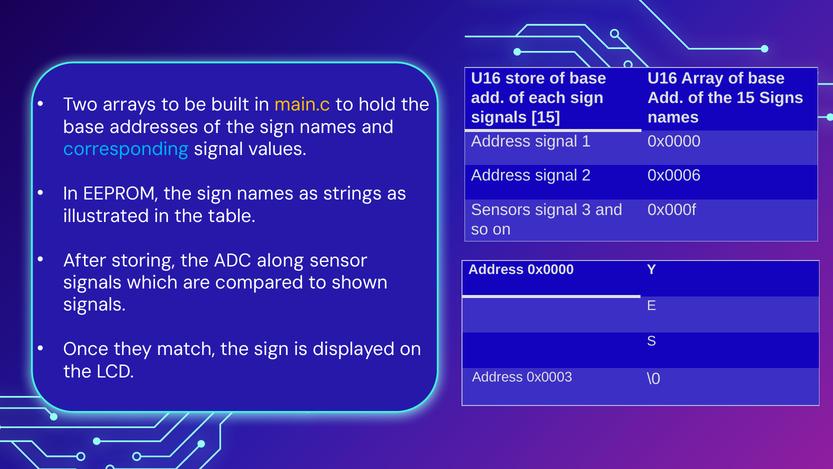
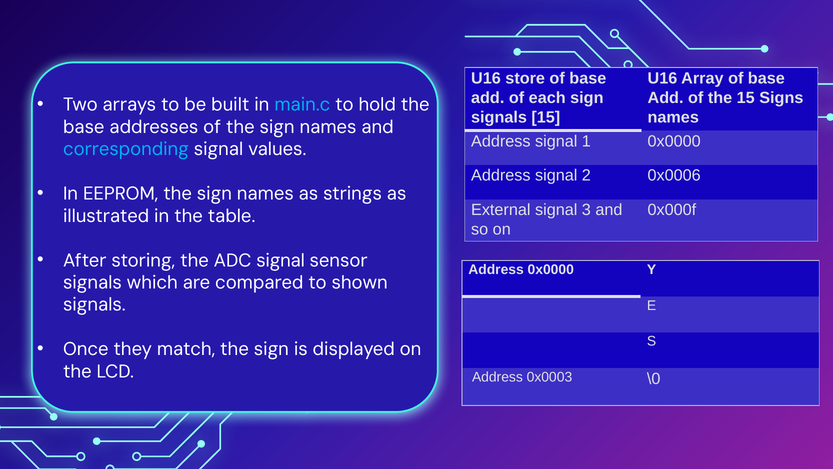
main.c colour: yellow -> light blue
Sensors: Sensors -> External
ADC along: along -> signal
